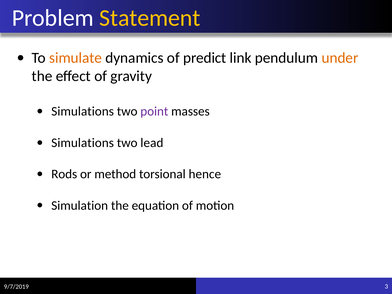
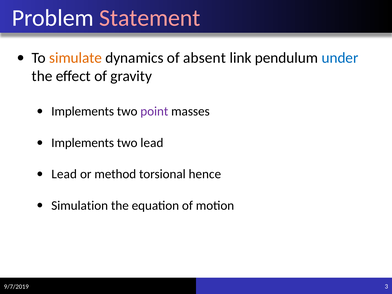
Statement colour: yellow -> pink
predict: predict -> absent
under colour: orange -> blue
Simulations at (83, 111): Simulations -> Implements
Simulations at (83, 143): Simulations -> Implements
Rods at (64, 174): Rods -> Lead
